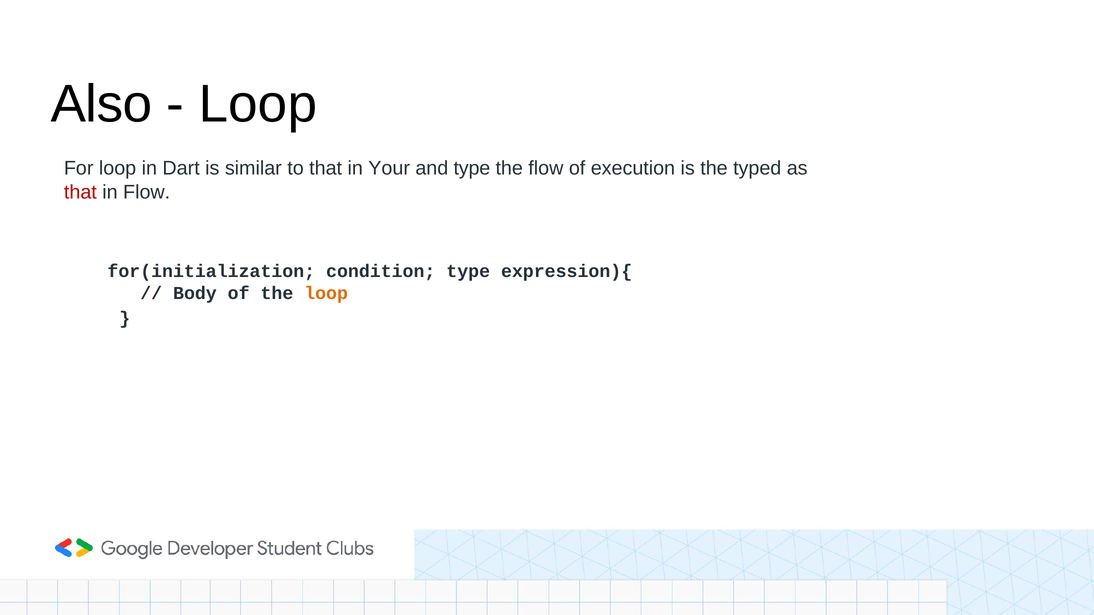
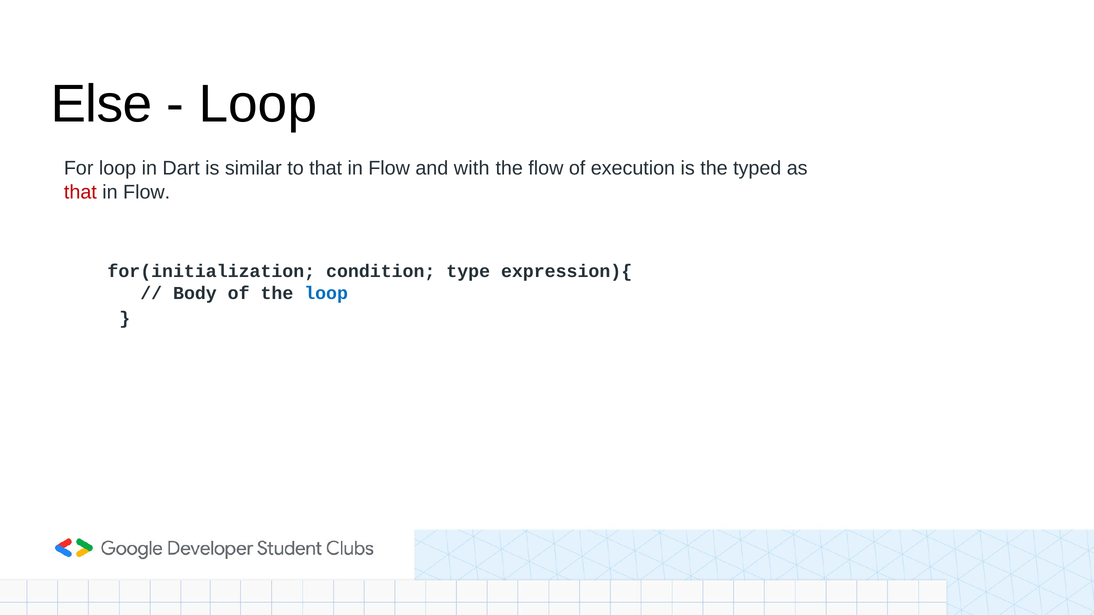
Also: Also -> Else
to that in Your: Your -> Flow
and type: type -> with
loop at (326, 293) colour: orange -> blue
